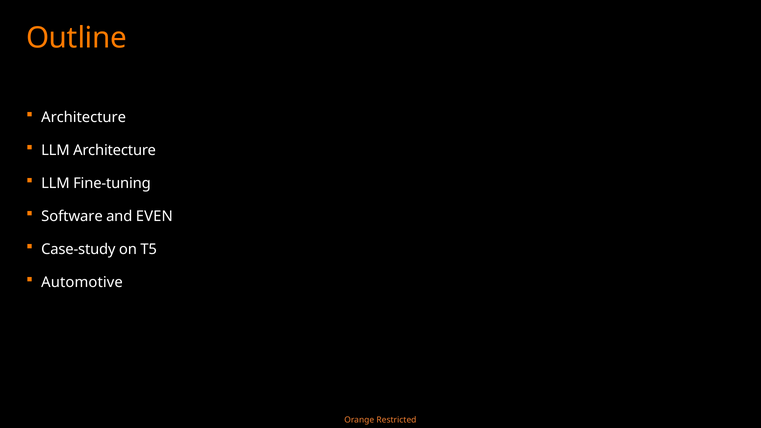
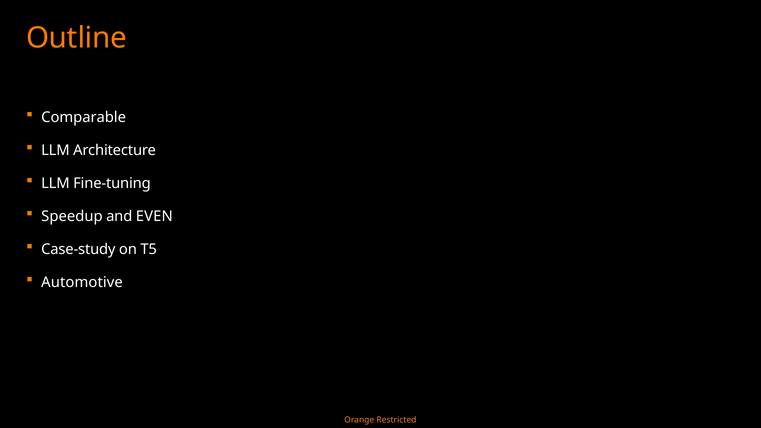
Architecture at (84, 117): Architecture -> Comparable
Software: Software -> Speedup
